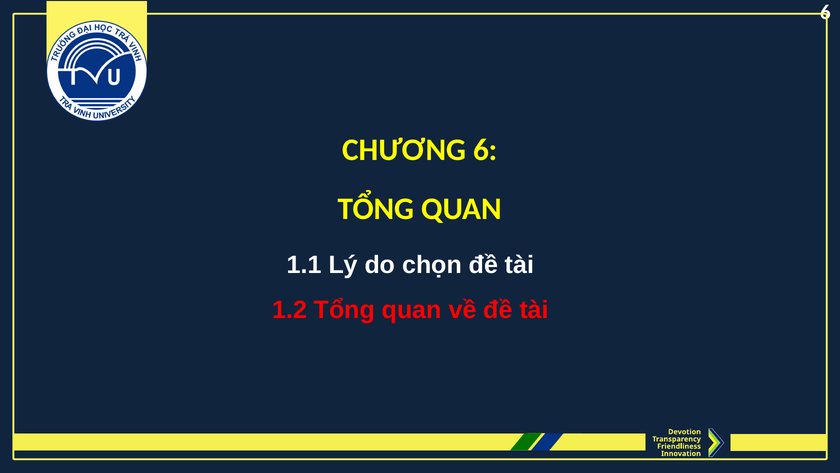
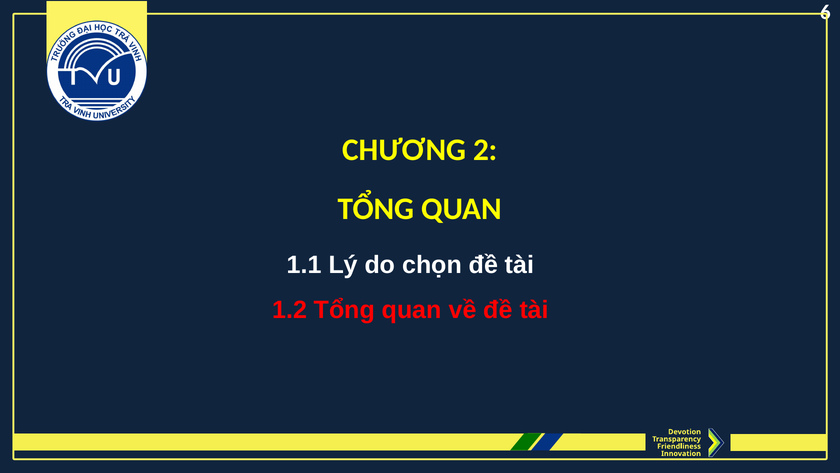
CHƯƠNG 6: 6 -> 2
